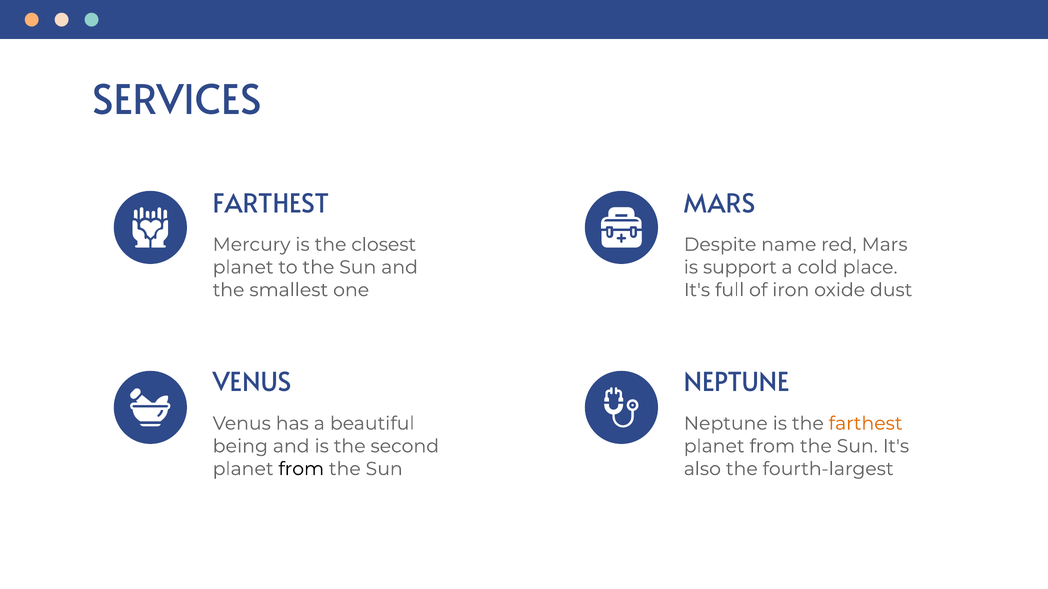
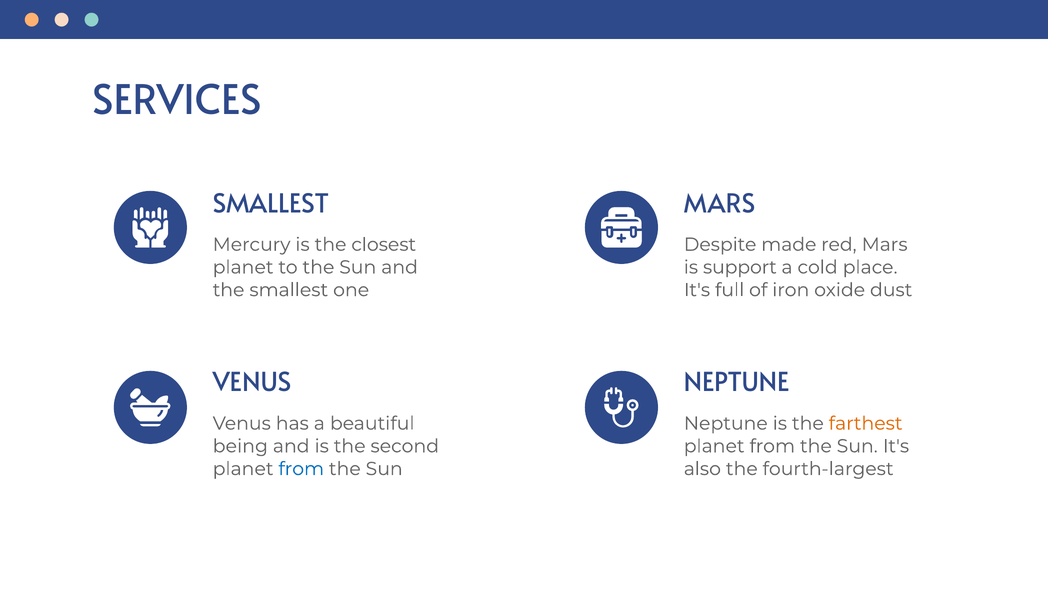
FARTHEST at (271, 204): FARTHEST -> SMALLEST
name: name -> made
from at (301, 469) colour: black -> blue
